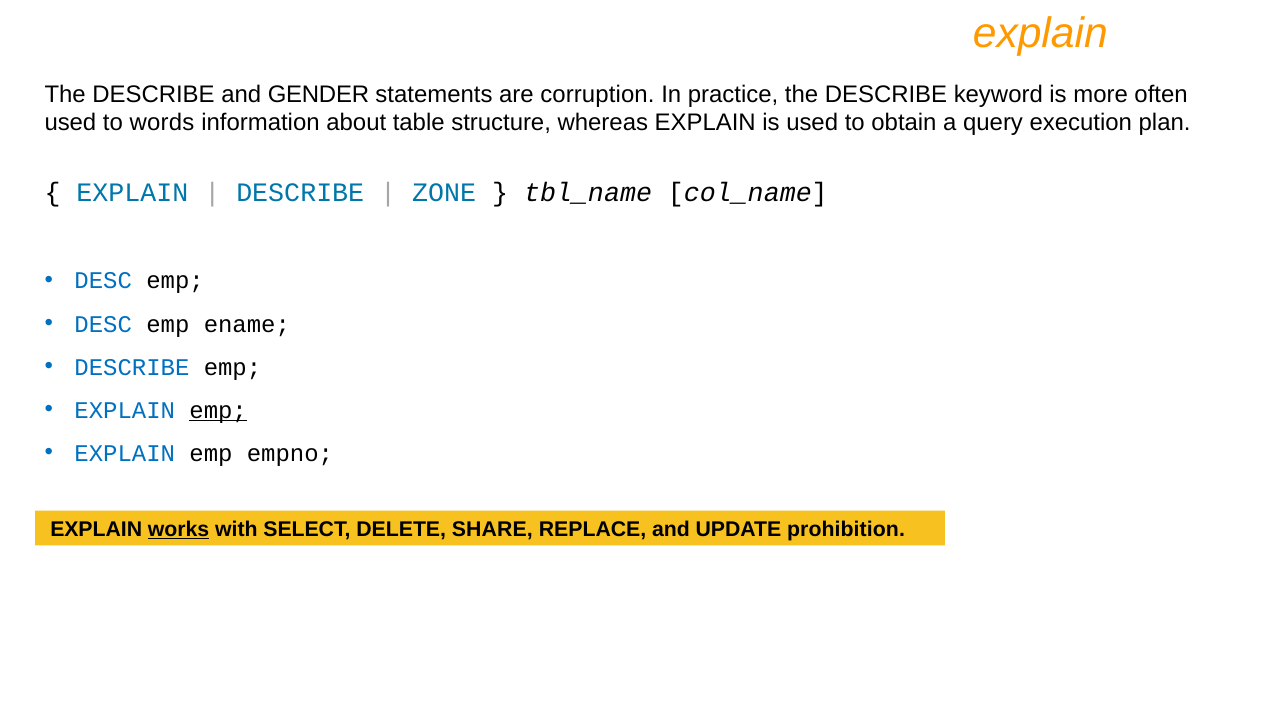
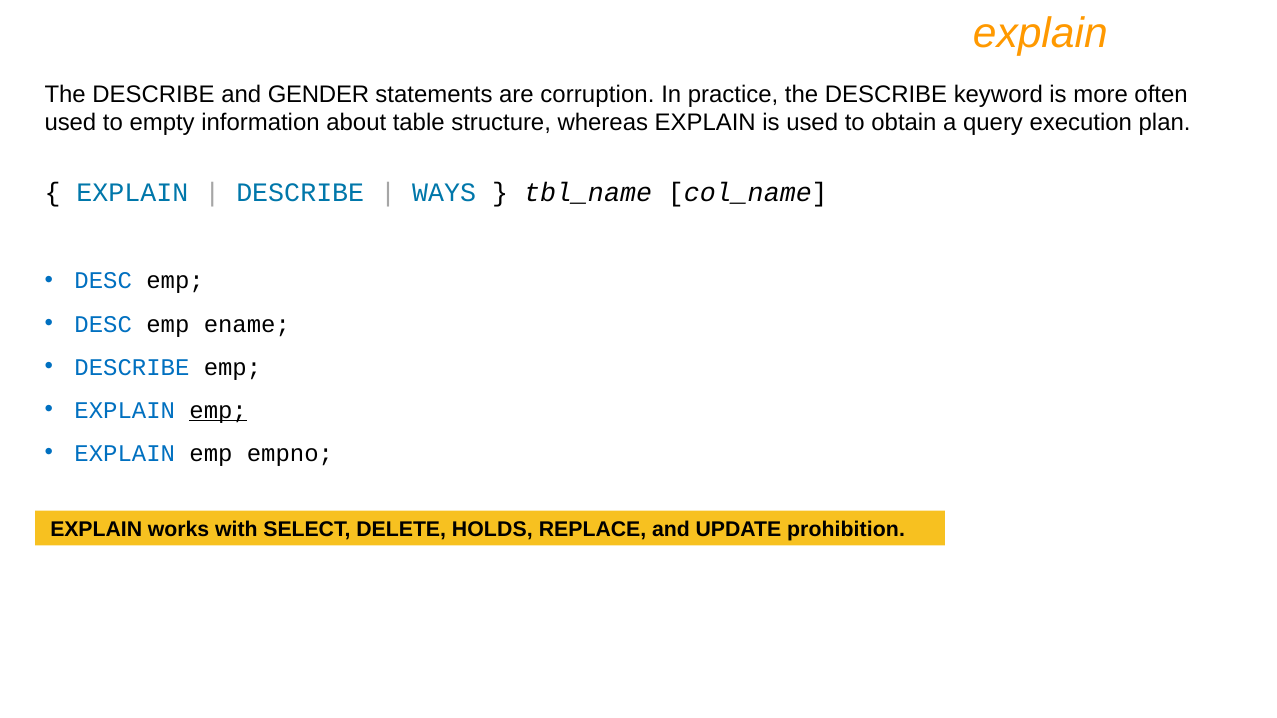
words: words -> empty
ZONE: ZONE -> WAYS
works underline: present -> none
SHARE: SHARE -> HOLDS
